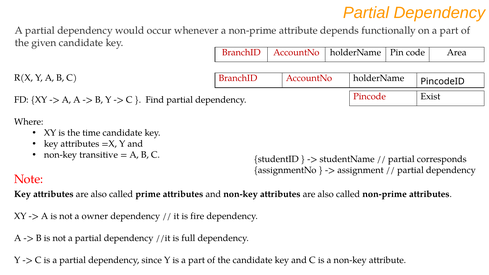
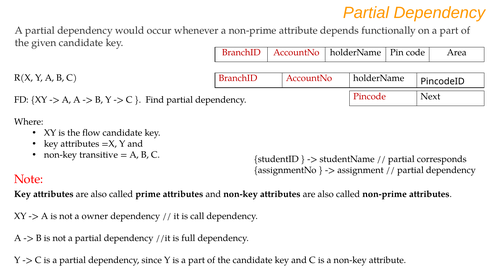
Exist: Exist -> Next
time: time -> flow
fire: fire -> call
